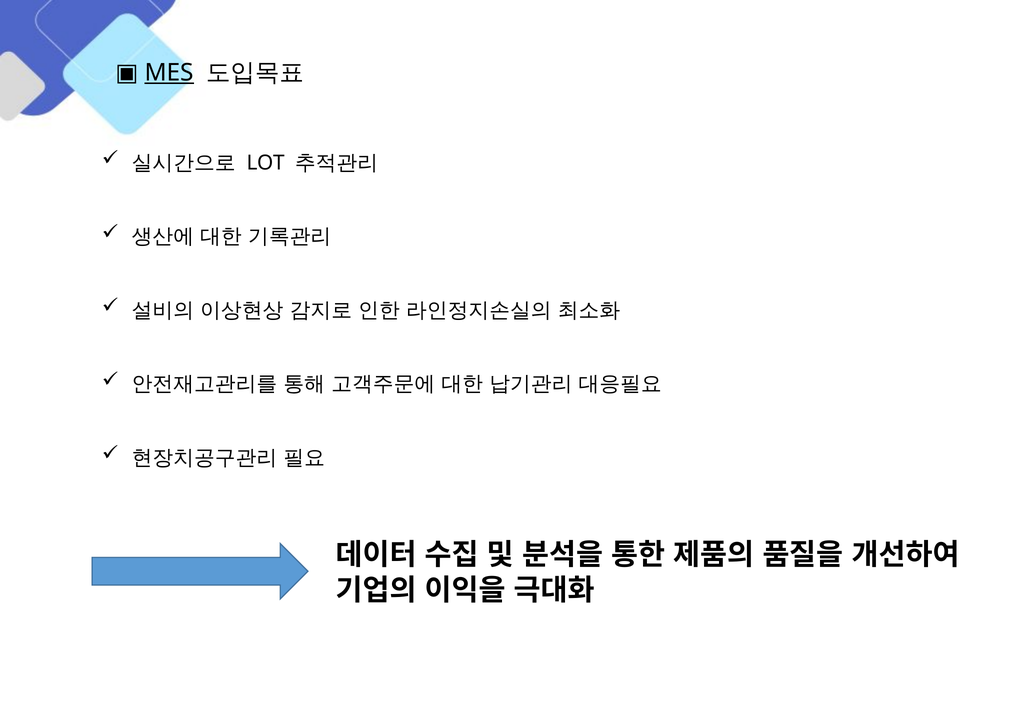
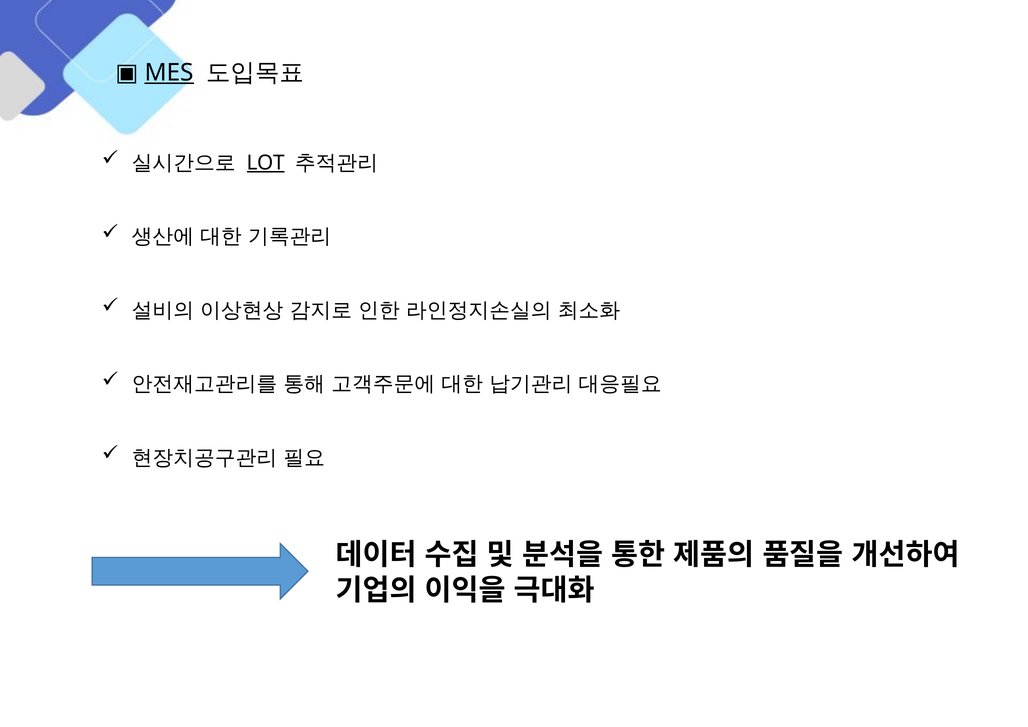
LOT underline: none -> present
